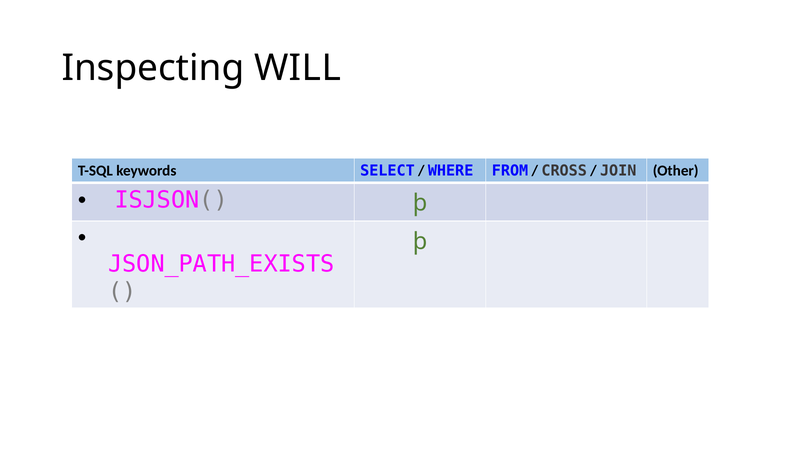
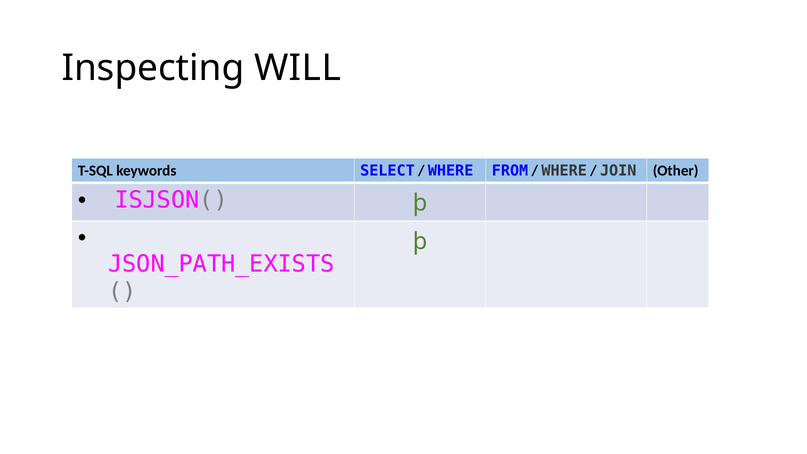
CROSS at (564, 171): CROSS -> WHERE
